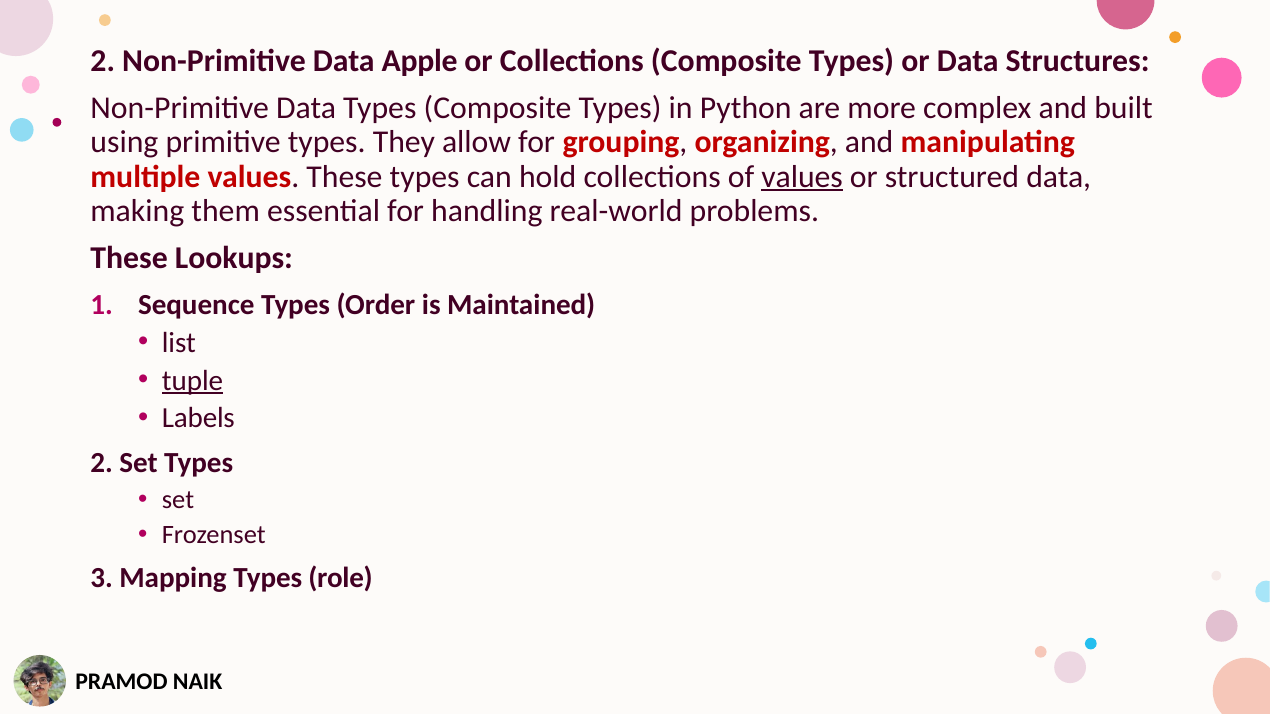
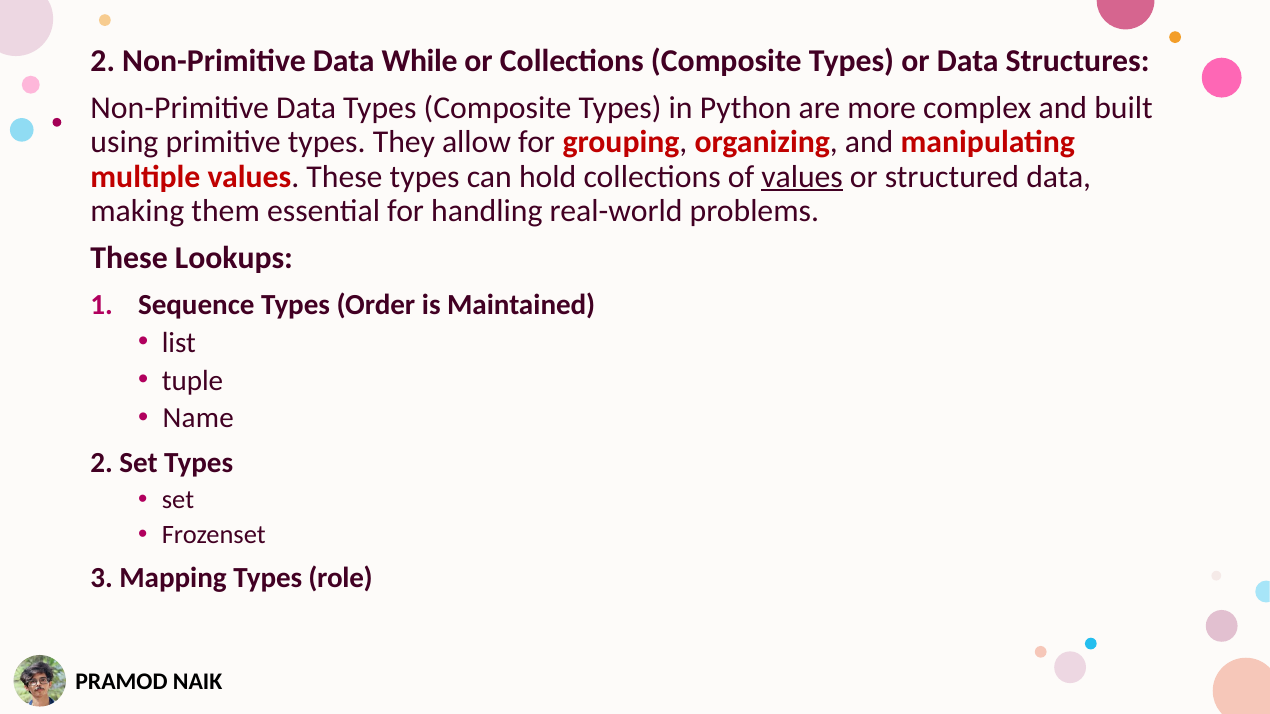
Apple: Apple -> While
tuple underline: present -> none
Labels: Labels -> Name
